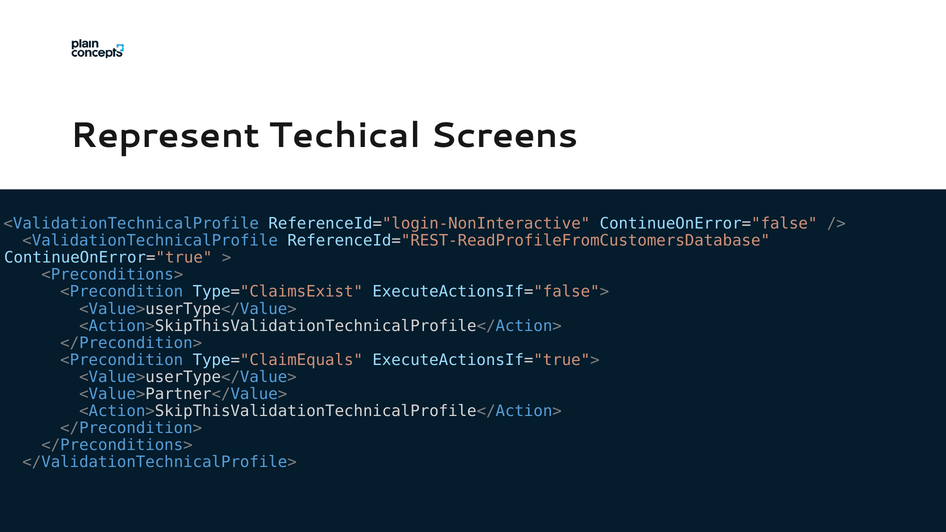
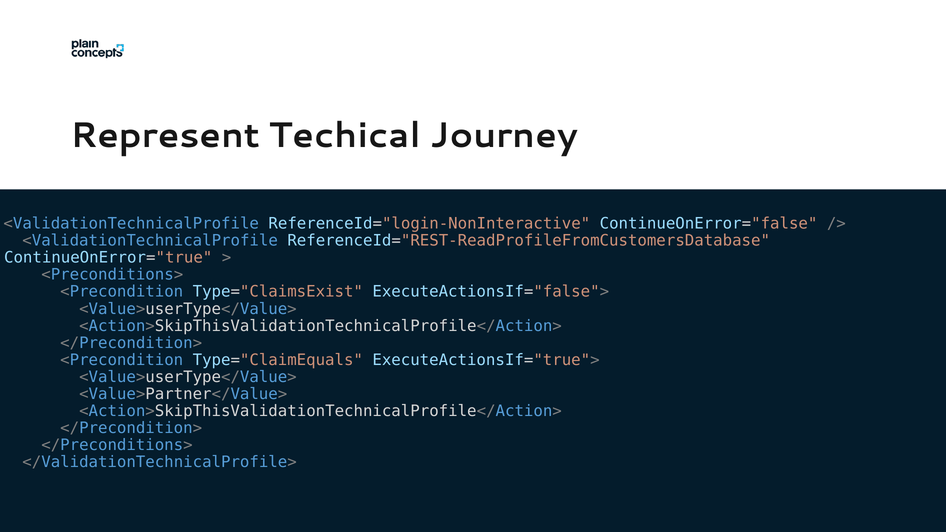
Screens: Screens -> Journey
